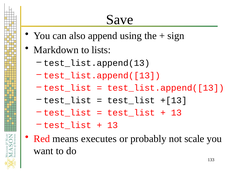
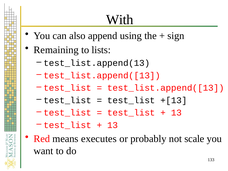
Save: Save -> With
Markdown: Markdown -> Remaining
